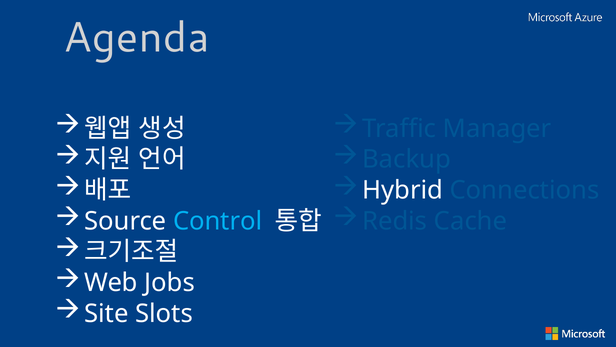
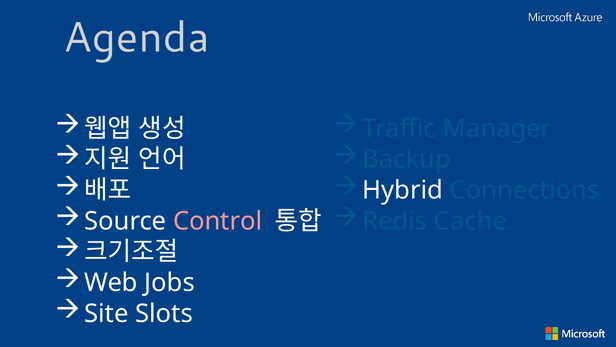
Control colour: light blue -> pink
